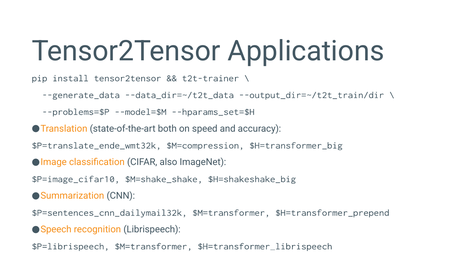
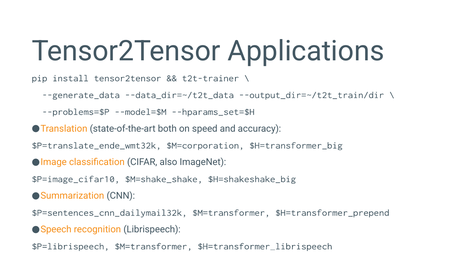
$M=compression: $M=compression -> $M=corporation
